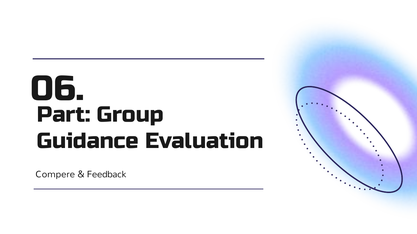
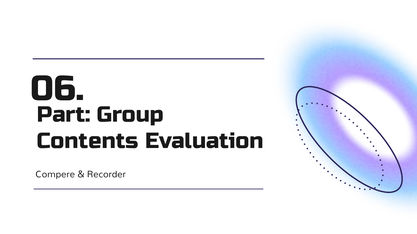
Guidance: Guidance -> Contents
Feedback: Feedback -> Recorder
